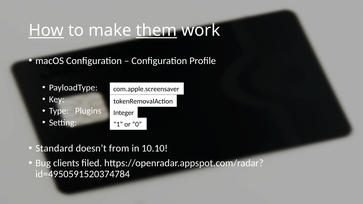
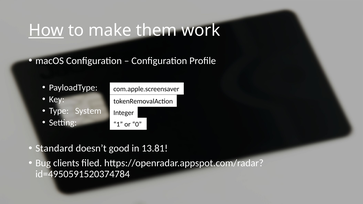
them underline: present -> none
Plugins: Plugins -> System
from: from -> good
10.10: 10.10 -> 13.81
